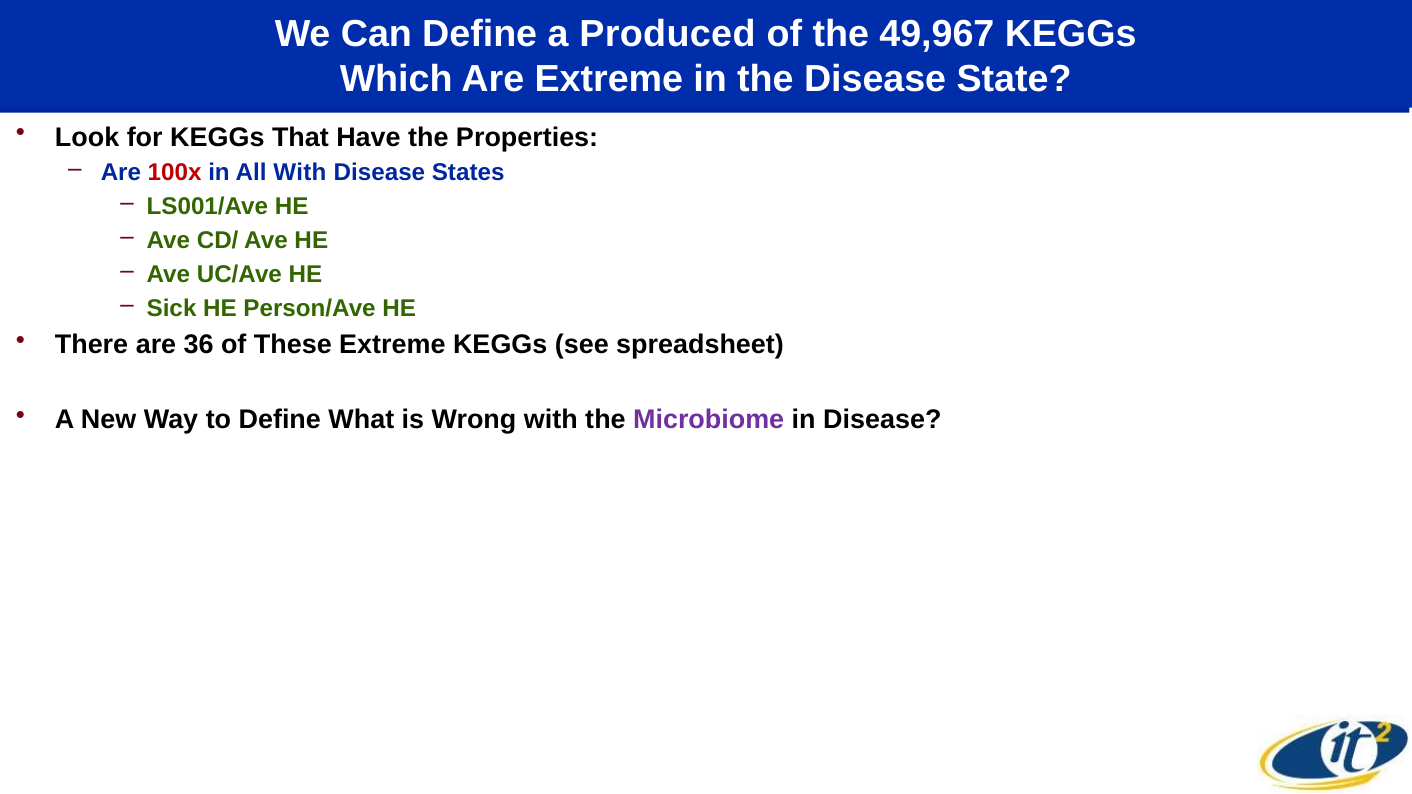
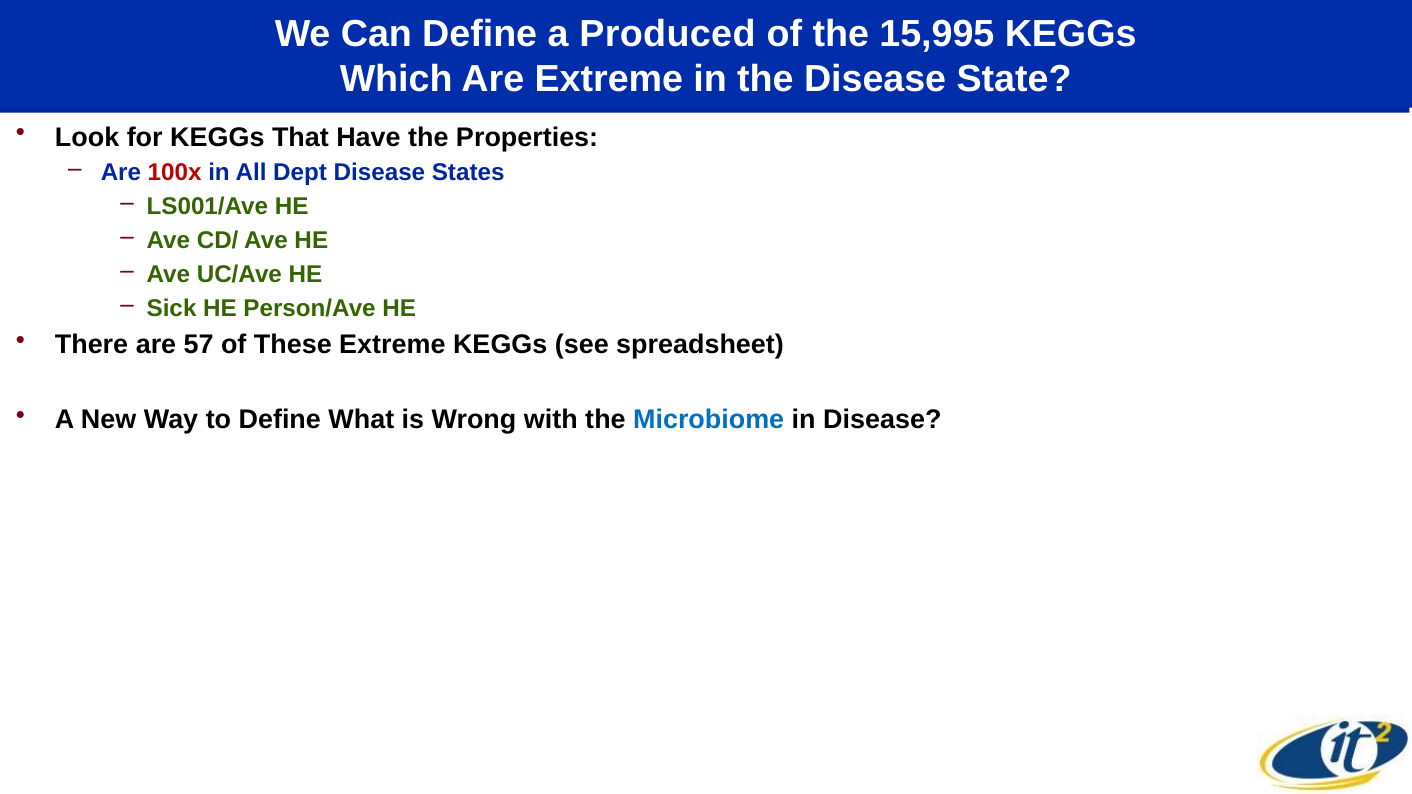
49,967: 49,967 -> 15,995
All With: With -> Dept
36: 36 -> 57
Microbiome colour: purple -> blue
